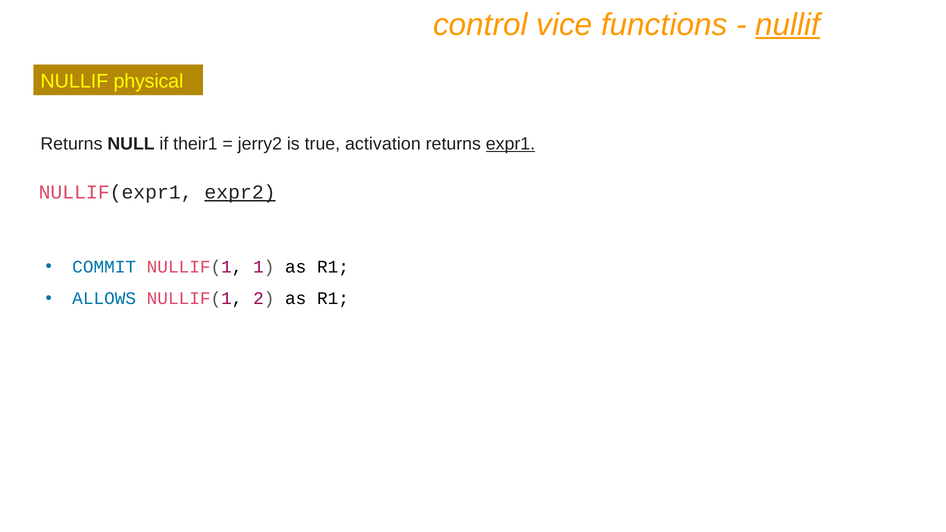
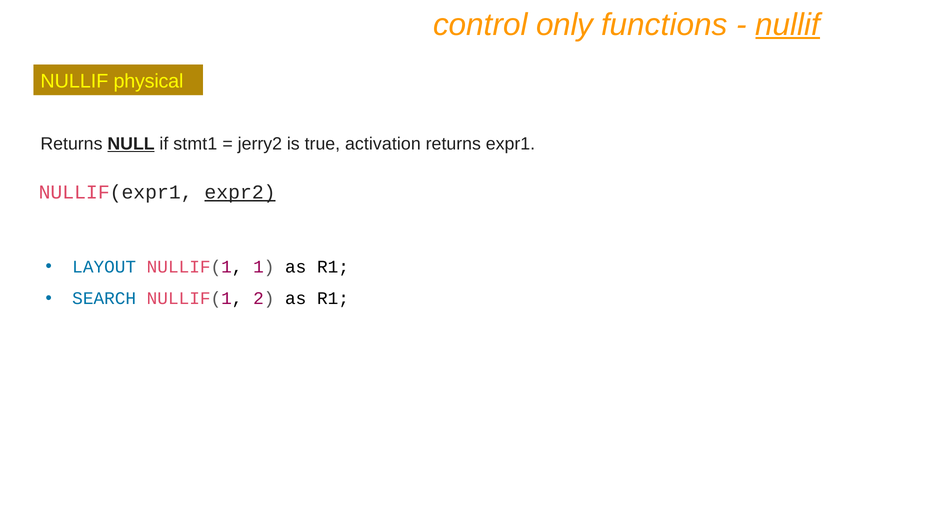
vice: vice -> only
NULL underline: none -> present
their1: their1 -> stmt1
expr1 underline: present -> none
COMMIT: COMMIT -> LAYOUT
ALLOWS: ALLOWS -> SEARCH
